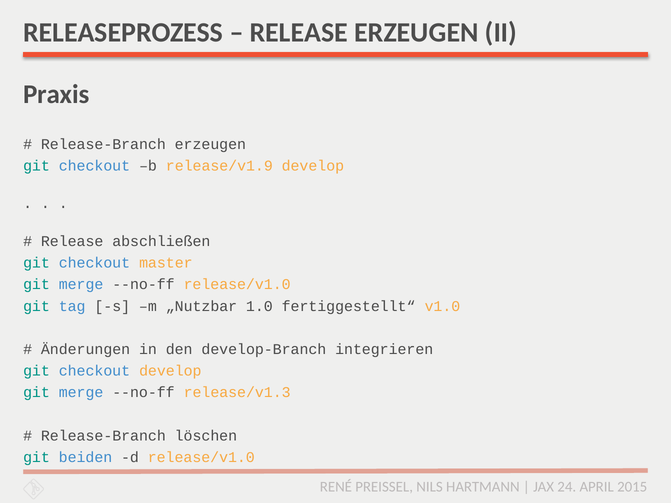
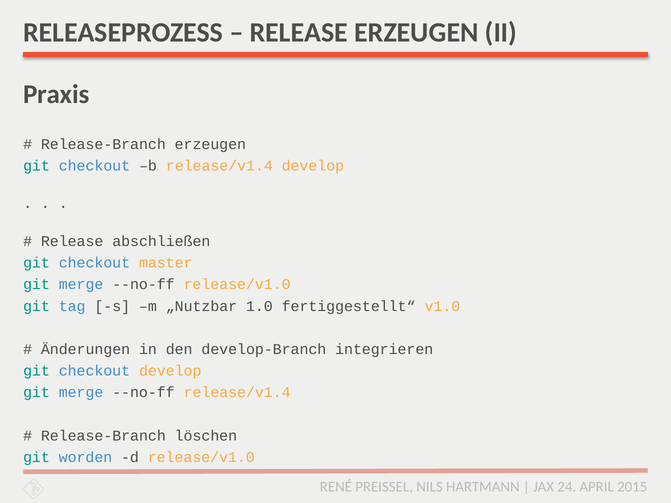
b release/v1.9: release/v1.9 -> release/v1.4
--no-ff release/v1.3: release/v1.3 -> release/v1.4
beiden: beiden -> worden
